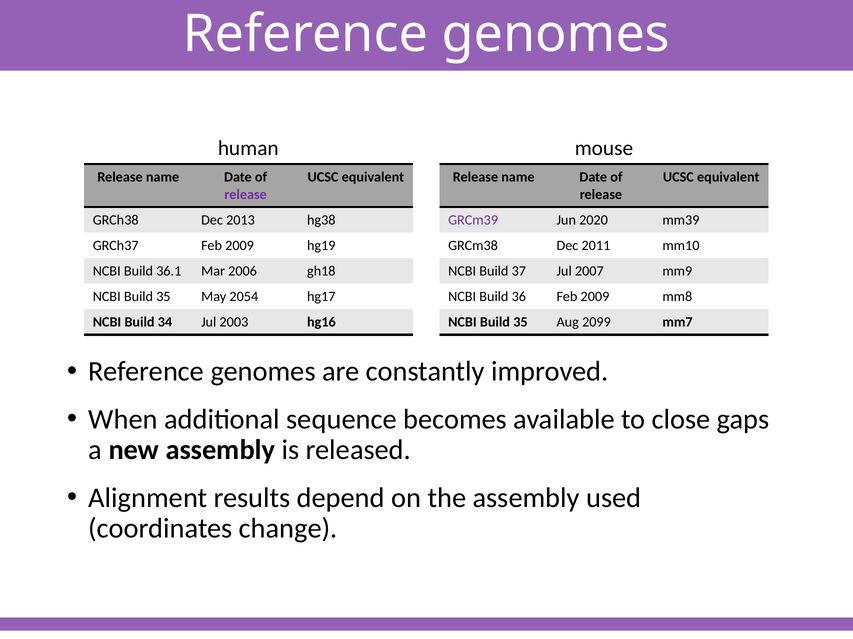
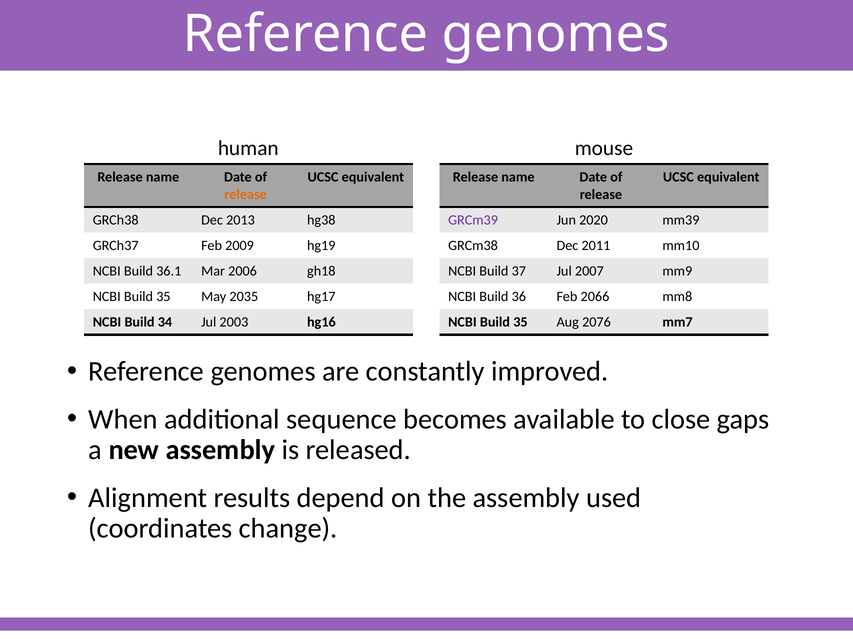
release at (246, 195) colour: purple -> orange
2054: 2054 -> 2035
36 Feb 2009: 2009 -> 2066
2099: 2099 -> 2076
